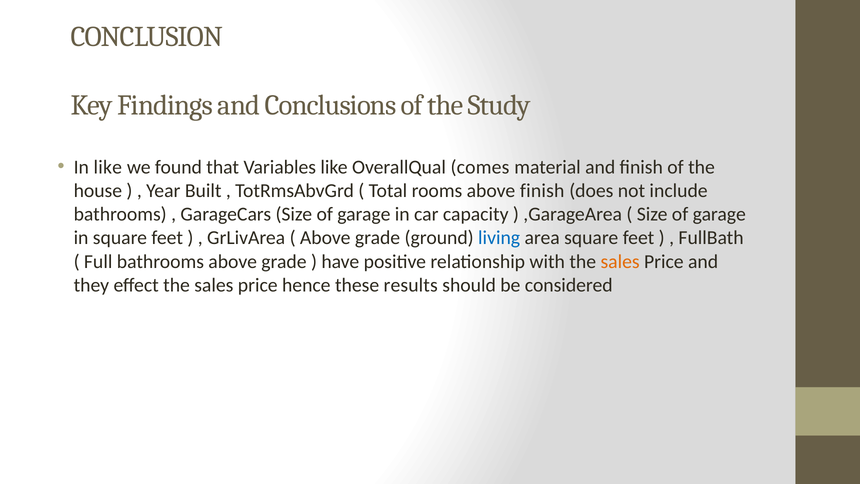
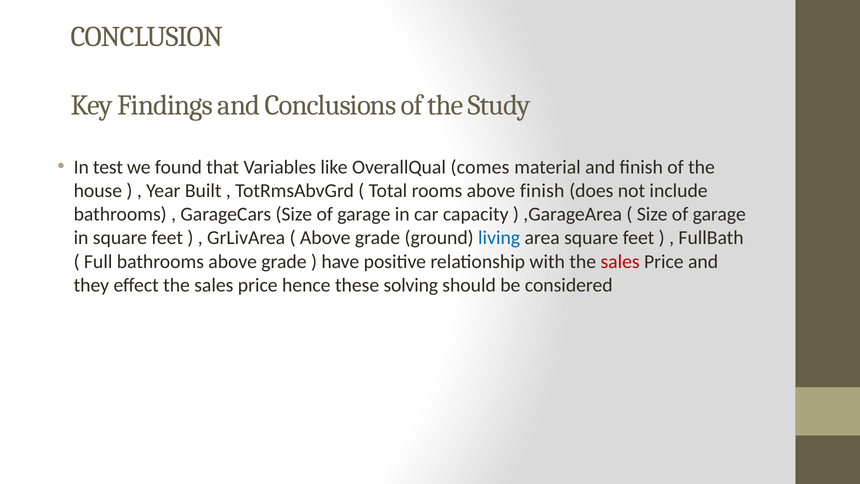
In like: like -> test
sales at (620, 262) colour: orange -> red
results: results -> solving
